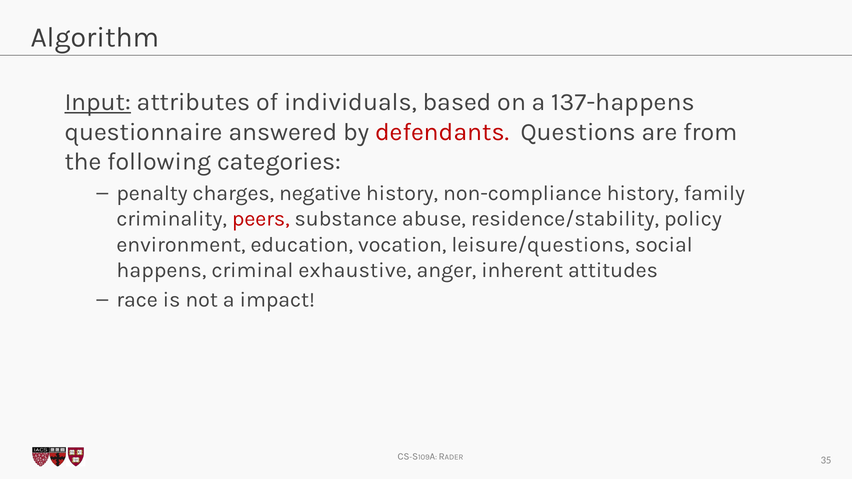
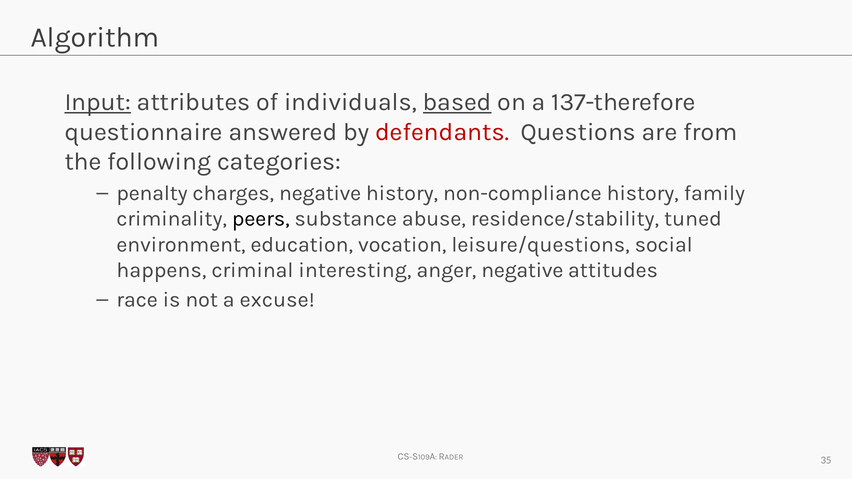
based underline: none -> present
137-happens: 137-happens -> 137-therefore
peers colour: red -> black
policy: policy -> tuned
exhaustive: exhaustive -> interesting
anger inherent: inherent -> negative
impact: impact -> excuse
